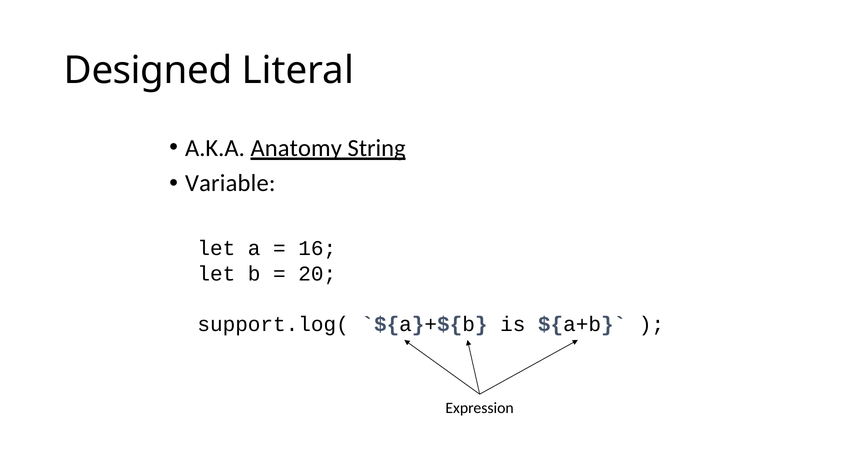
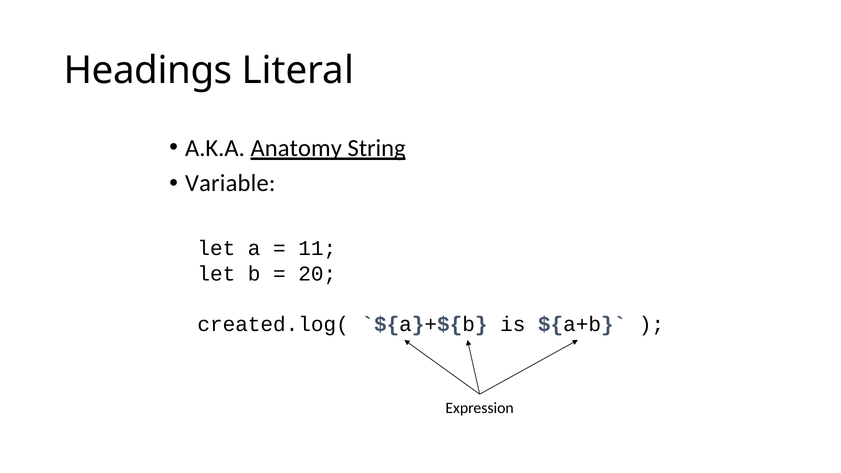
Designed: Designed -> Headings
16: 16 -> 11
support.log(: support.log( -> created.log(
